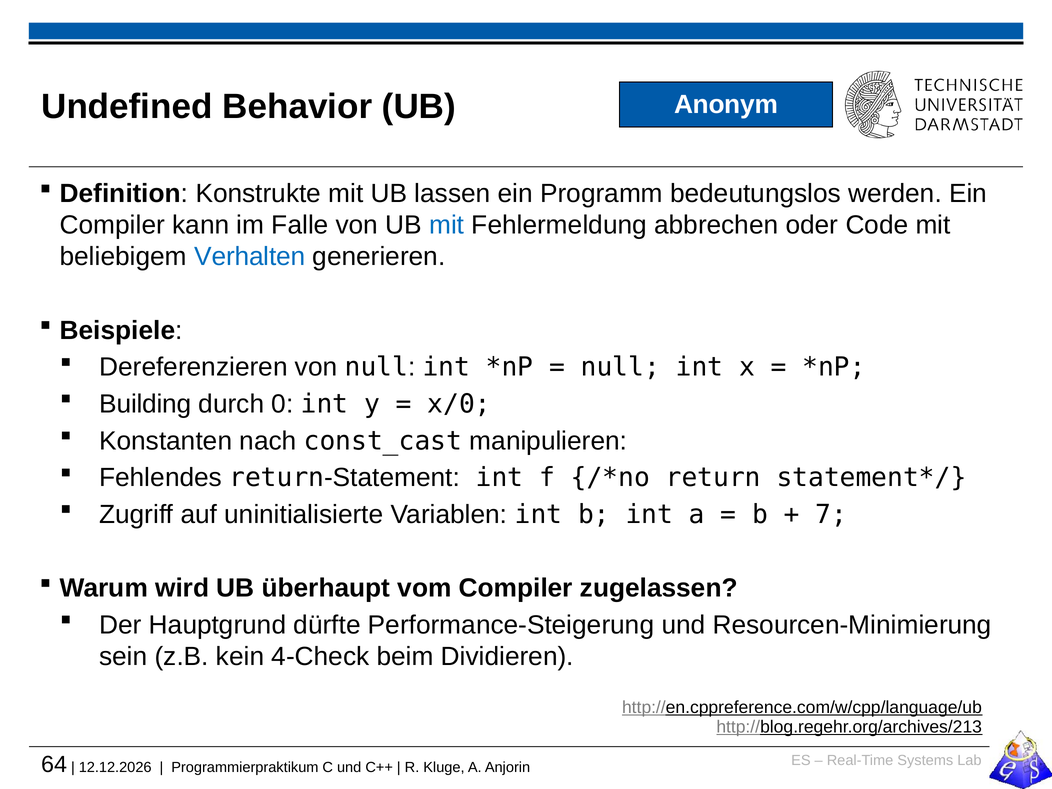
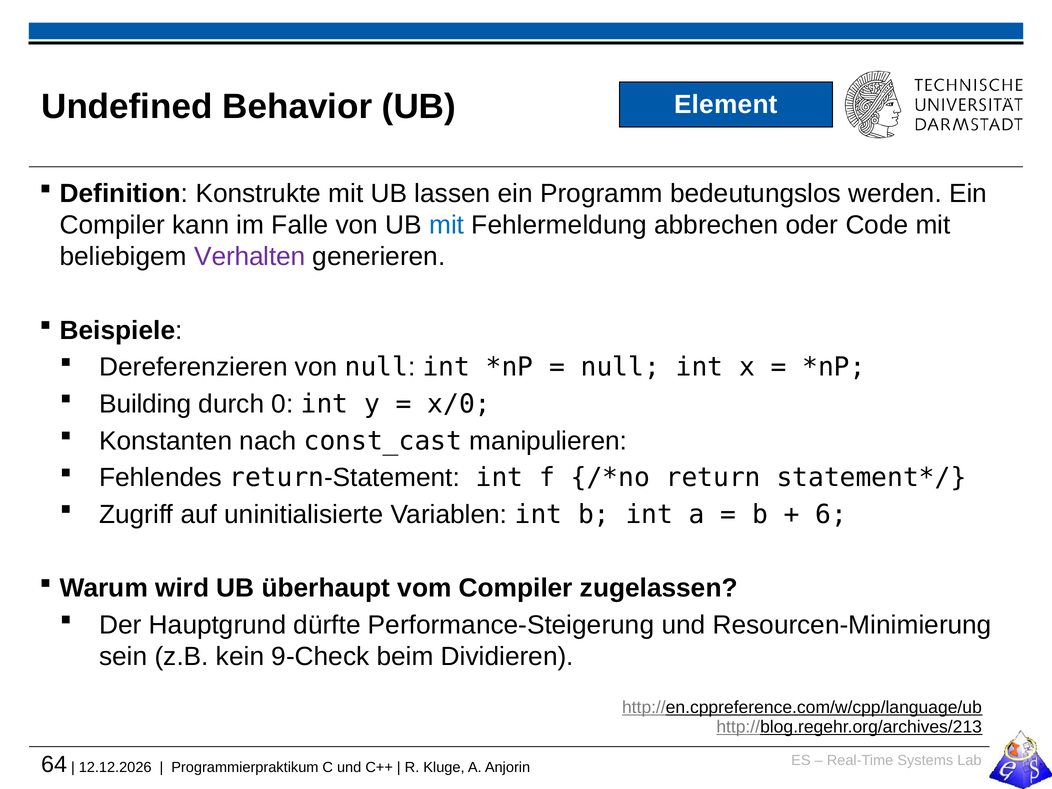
Anonym: Anonym -> Element
Verhalten colour: blue -> purple
7: 7 -> 6
4-Check: 4-Check -> 9-Check
